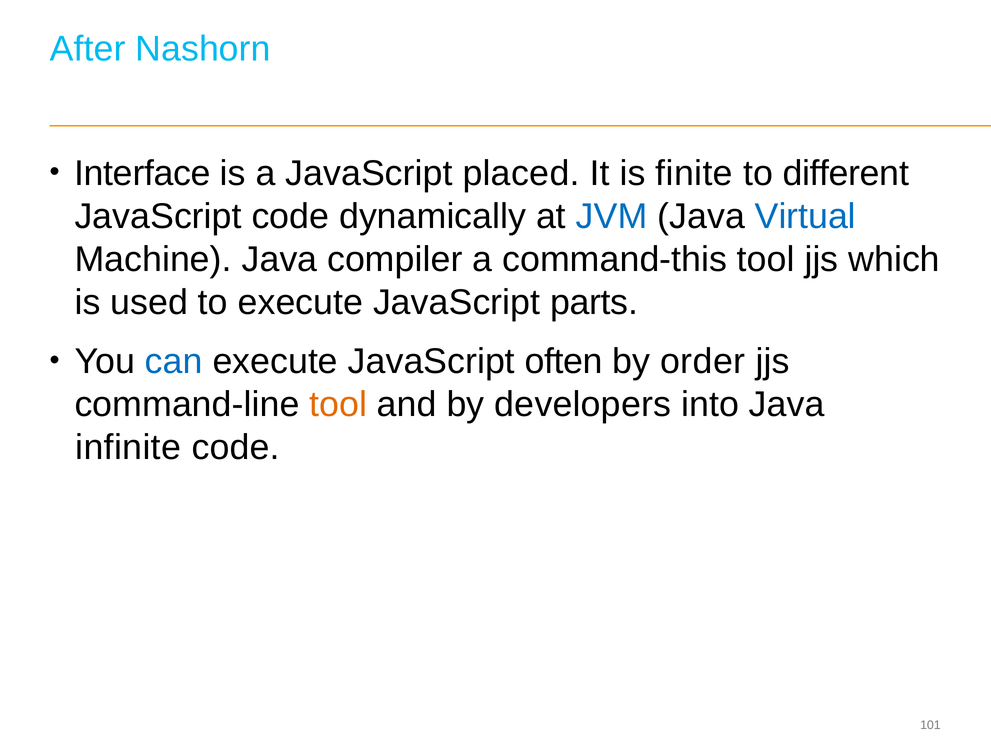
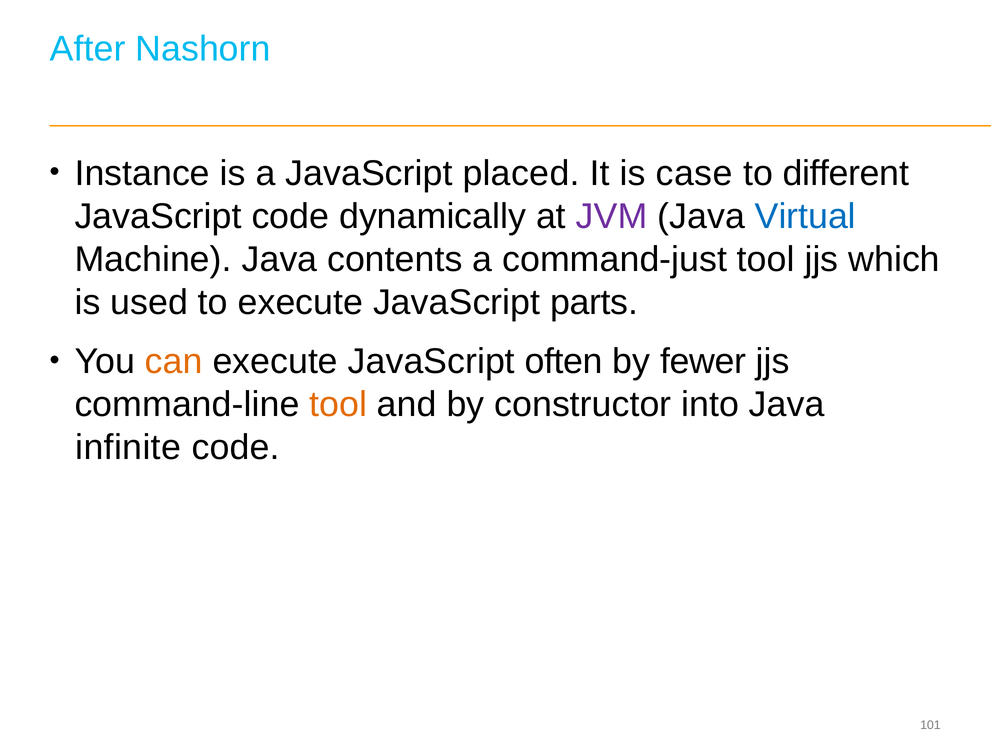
Interface: Interface -> Instance
finite: finite -> case
JVM colour: blue -> purple
compiler: compiler -> contents
command-this: command-this -> command-just
can colour: blue -> orange
order: order -> fewer
developers: developers -> constructor
